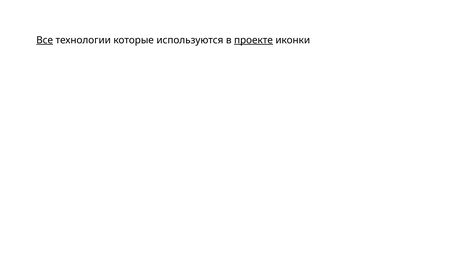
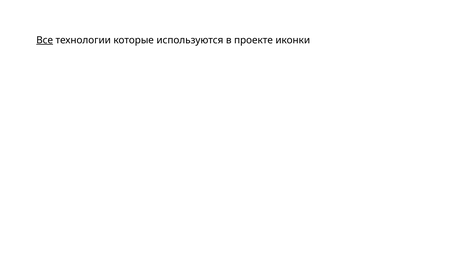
проекте underline: present -> none
